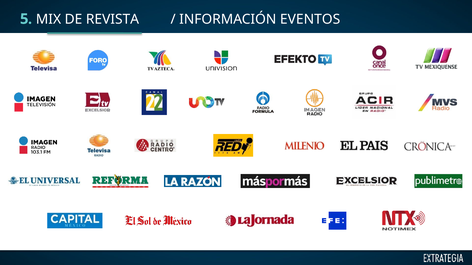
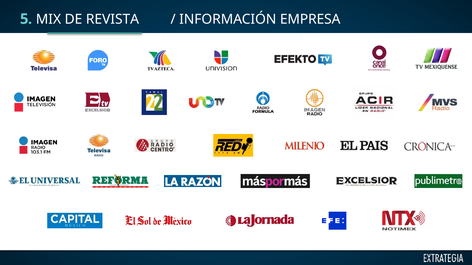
EVENTOS: EVENTOS -> EMPRESA
